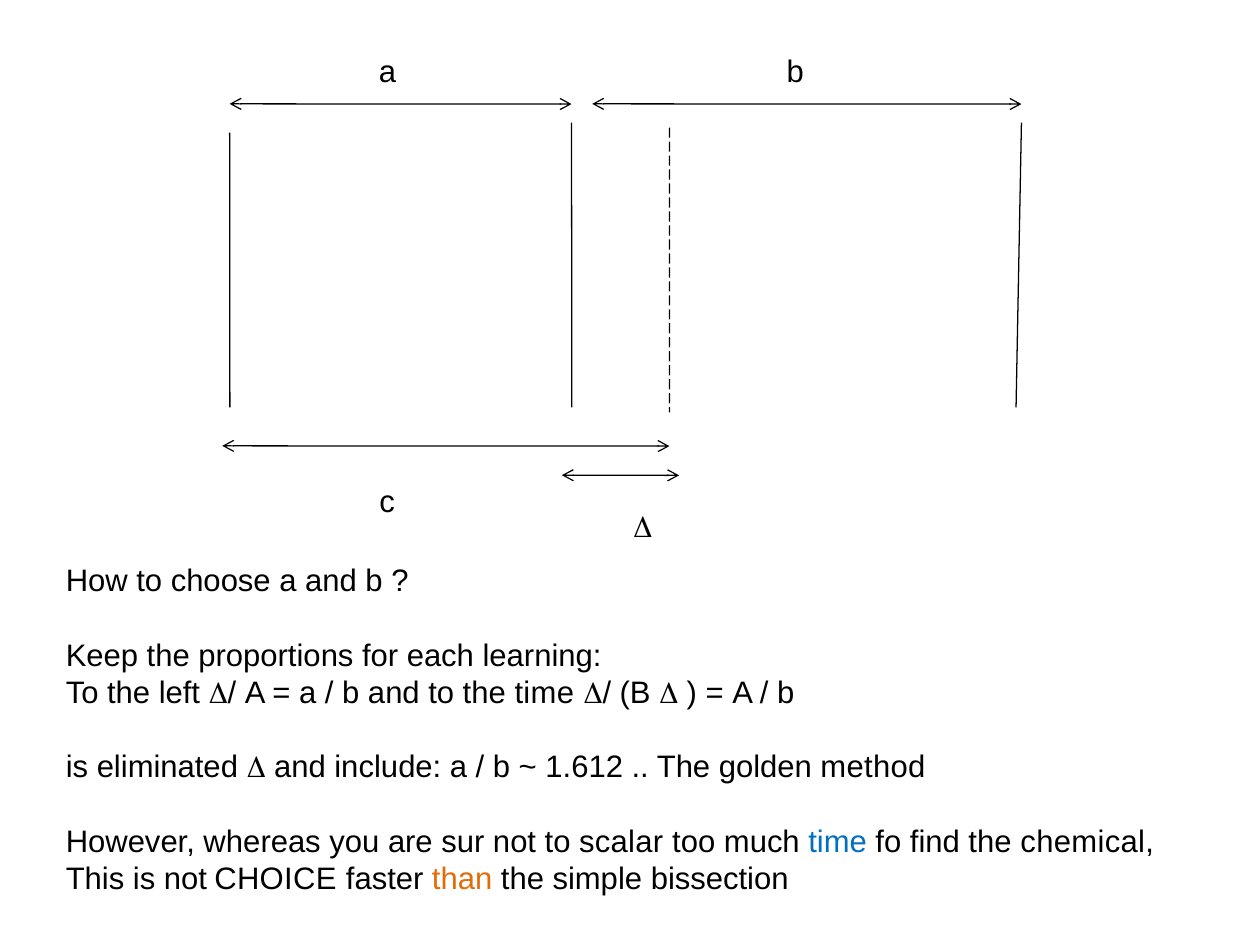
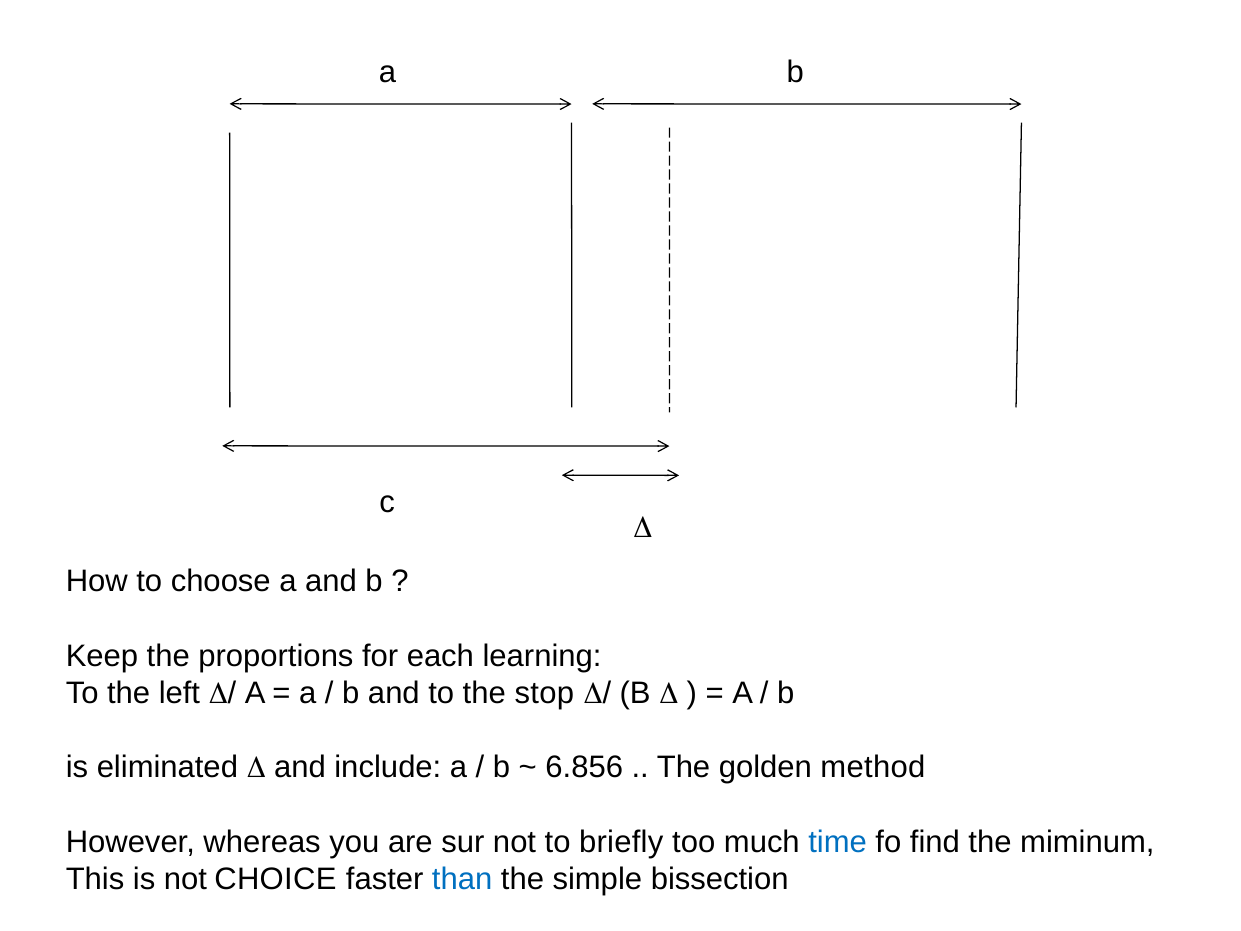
the time: time -> stop
1.612: 1.612 -> 6.856
scalar: scalar -> briefly
chemical: chemical -> miminum
than colour: orange -> blue
